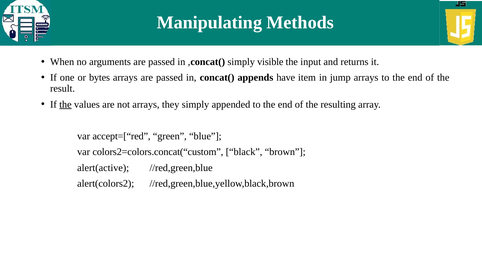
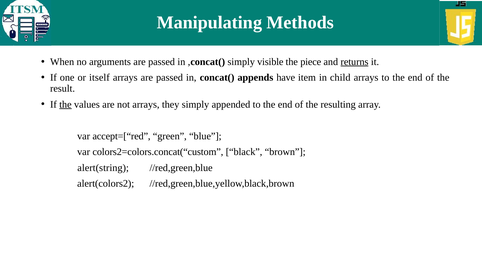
input: input -> piece
returns underline: none -> present
bytes: bytes -> itself
jump: jump -> child
alert(active: alert(active -> alert(string
